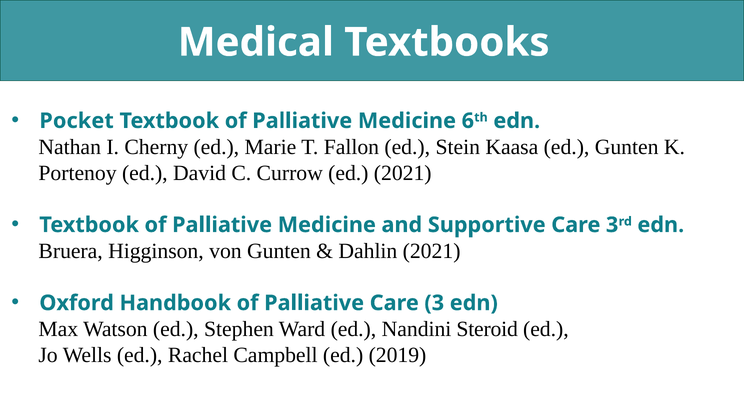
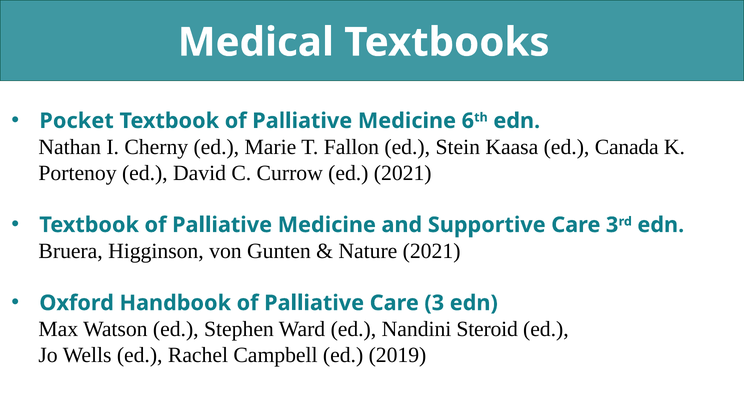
ed Gunten: Gunten -> Canada
Dahlin: Dahlin -> Nature
